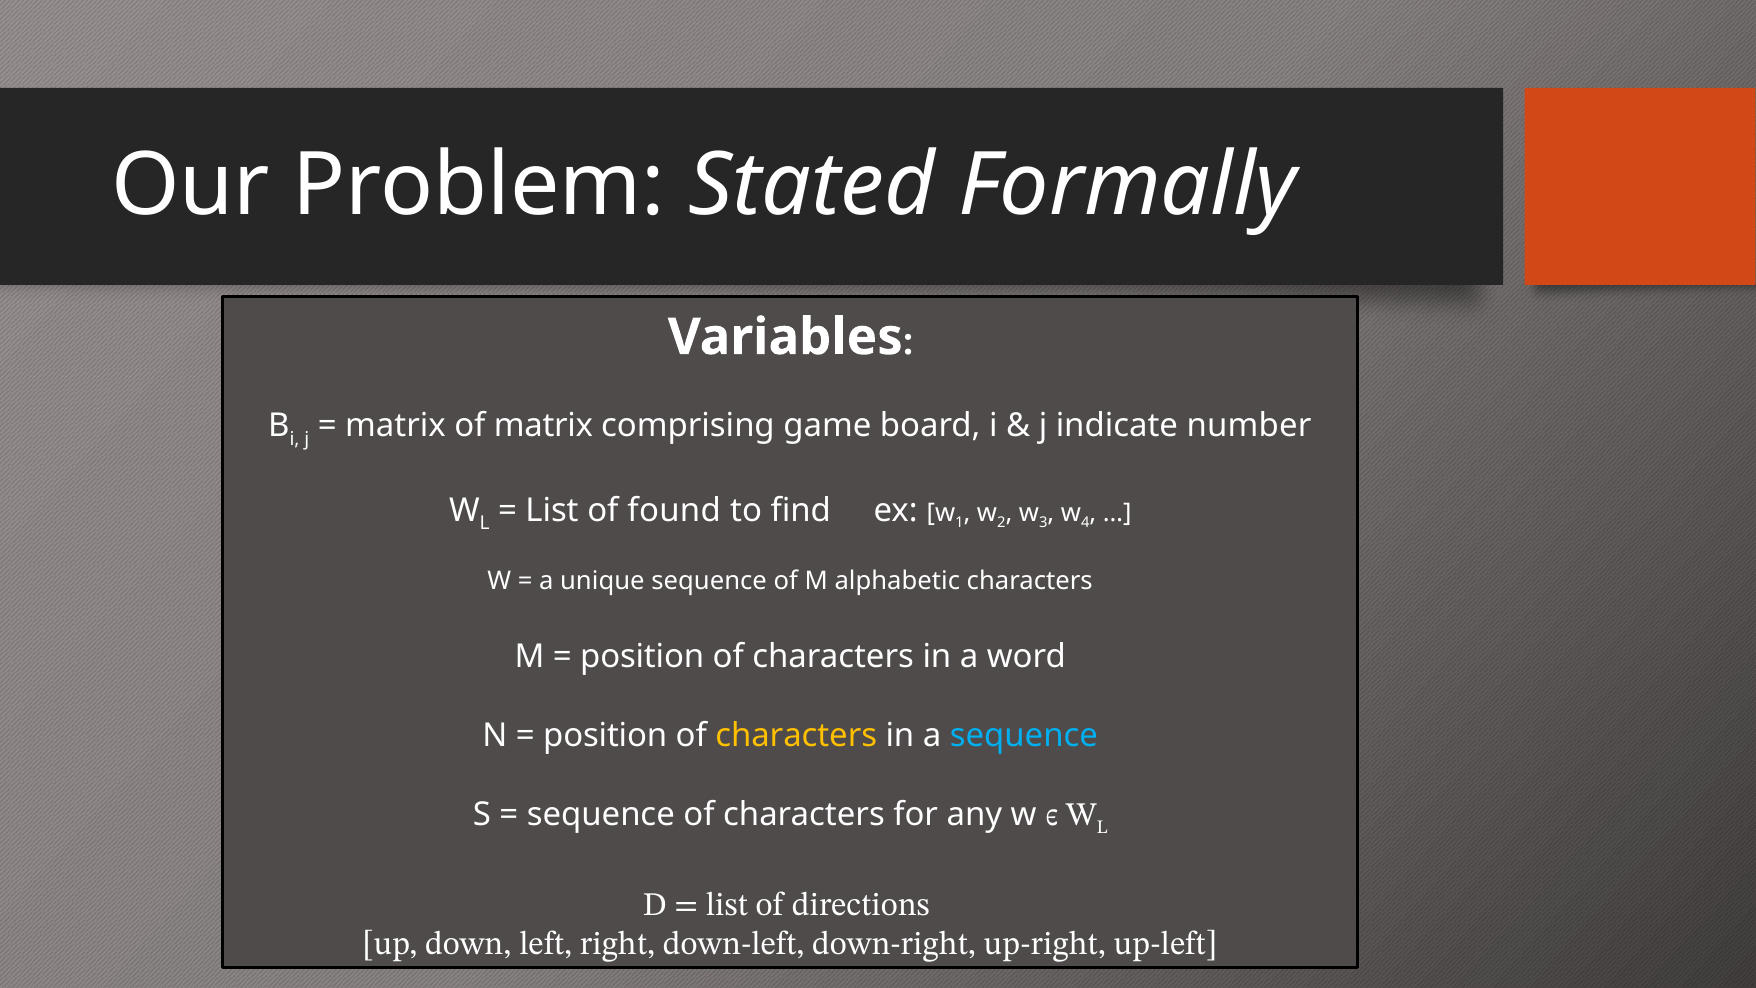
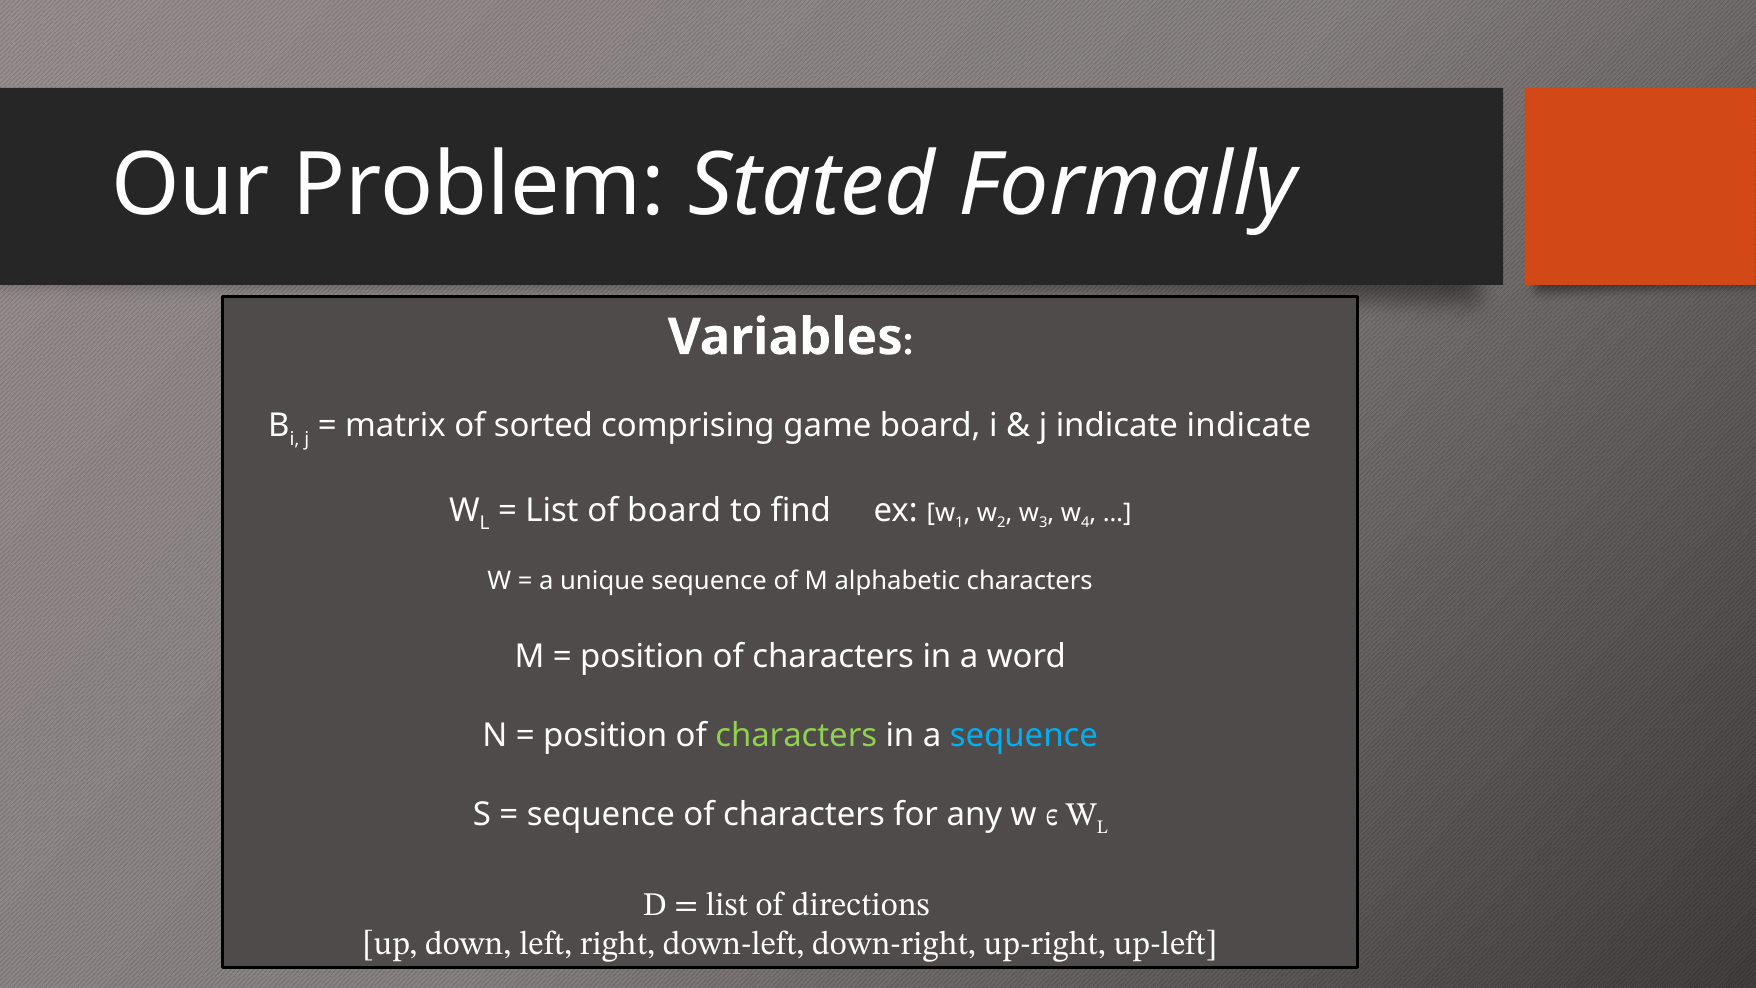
of matrix: matrix -> sorted
indicate number: number -> indicate
of found: found -> board
characters at (796, 735) colour: yellow -> light green
